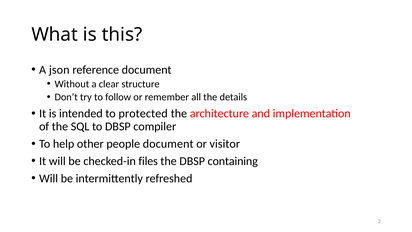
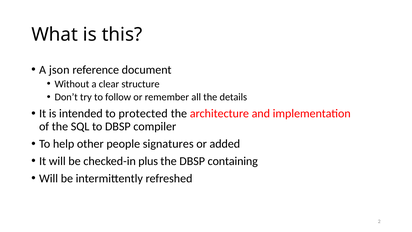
people document: document -> signatures
visitor: visitor -> added
files: files -> plus
